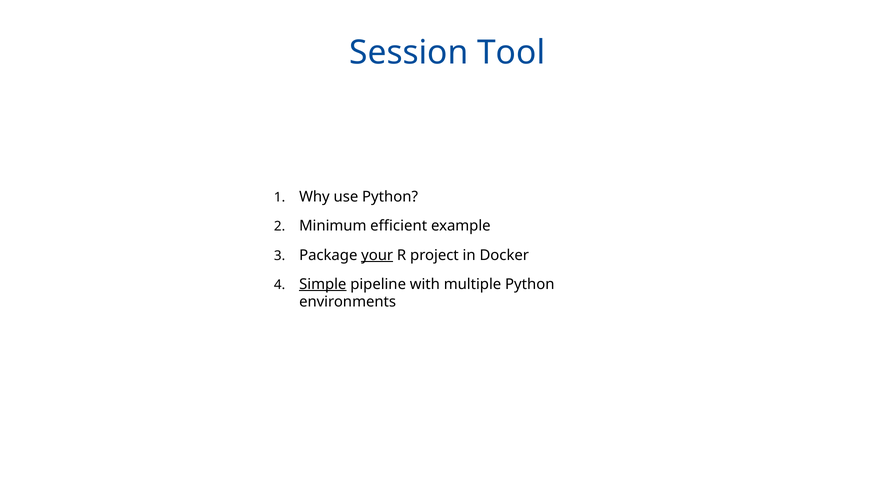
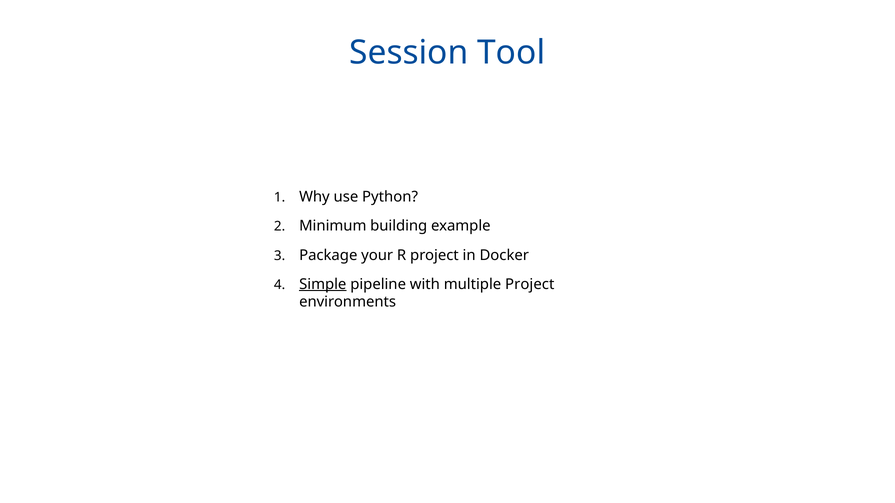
efficient: efficient -> building
your underline: present -> none
multiple Python: Python -> Project
